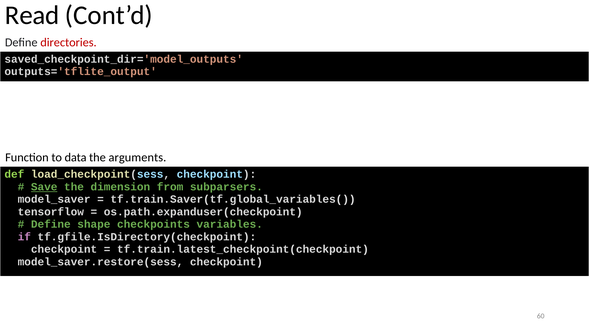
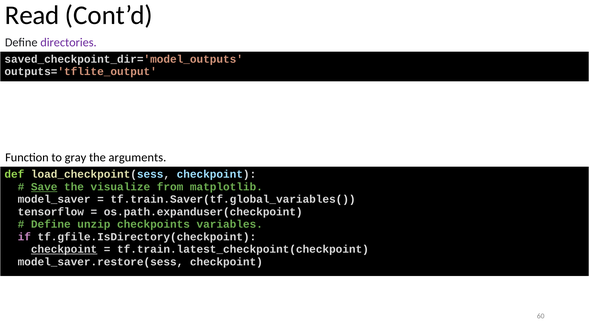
directories colour: red -> purple
data: data -> gray
dimension: dimension -> visualize
subparsers: subparsers -> matplotlib
shape: shape -> unzip
checkpoint at (64, 250) underline: none -> present
